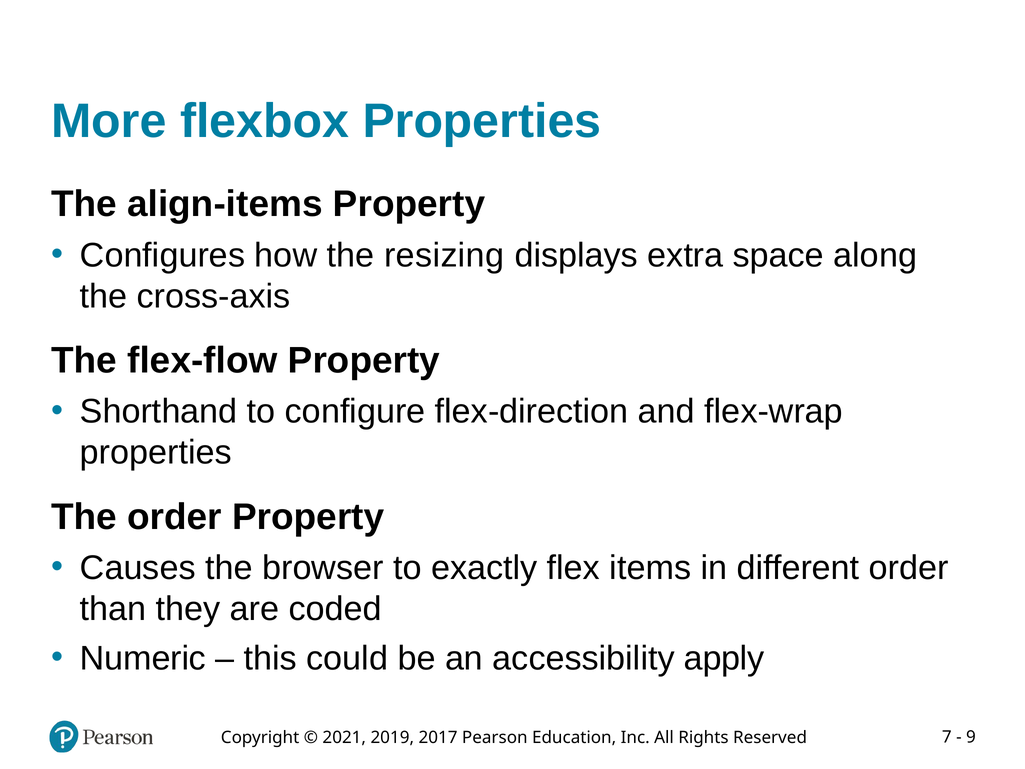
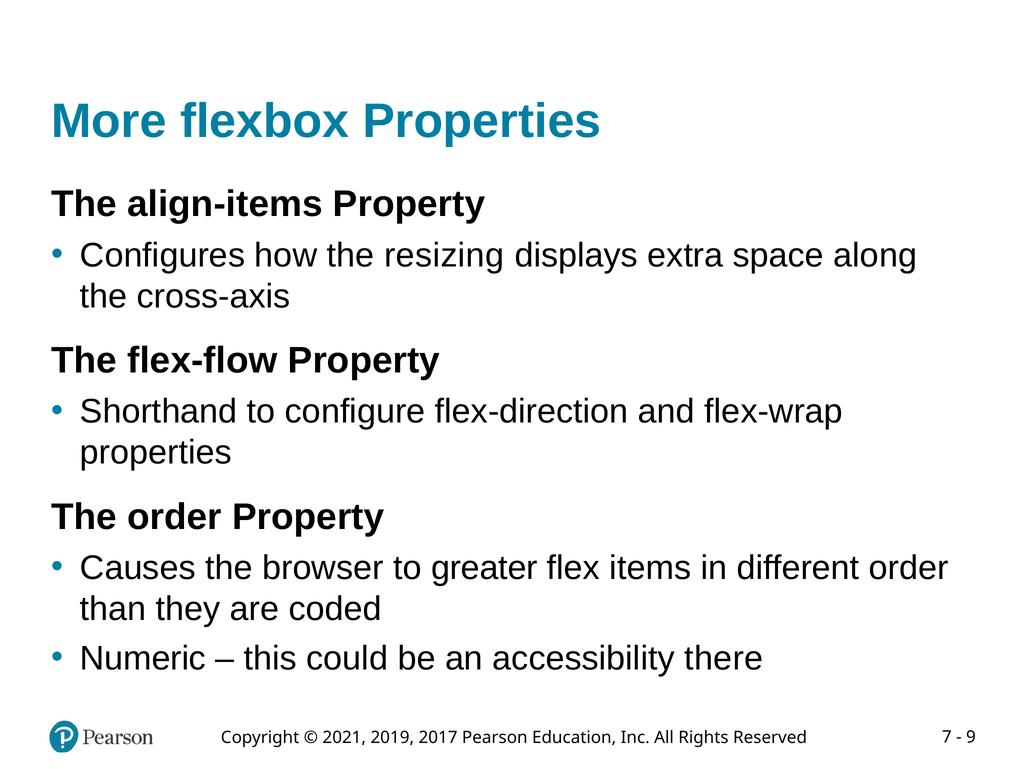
exactly: exactly -> greater
apply: apply -> there
